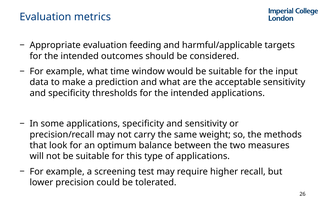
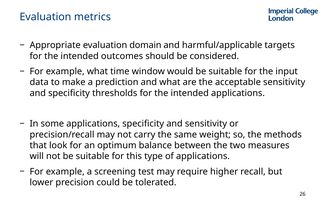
feeding: feeding -> domain
